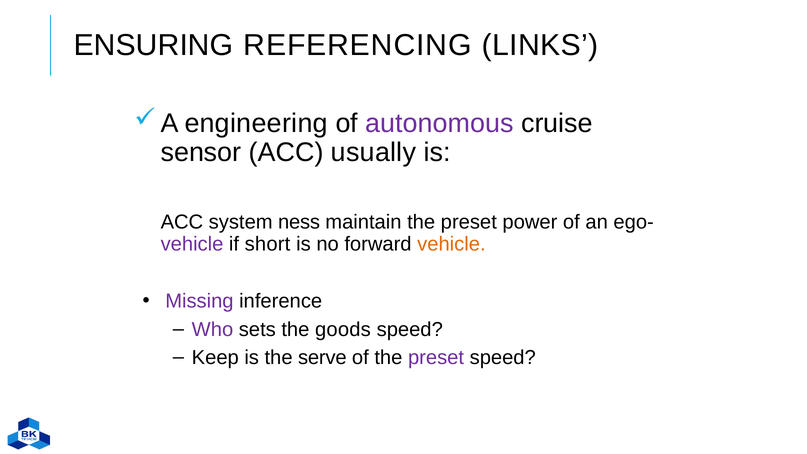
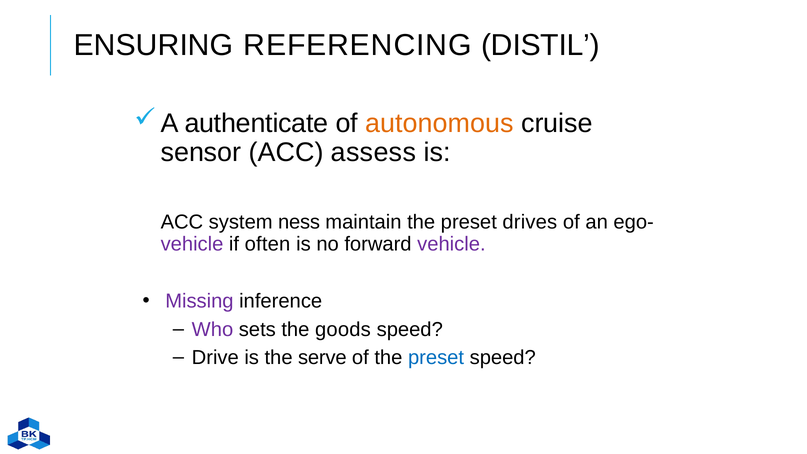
LINKS: LINKS -> DISTIL
engineering: engineering -> authenticate
autonomous colour: purple -> orange
usually: usually -> assess
power: power -> drives
short: short -> often
vehicle at (451, 244) colour: orange -> purple
Keep: Keep -> Drive
preset at (436, 358) colour: purple -> blue
